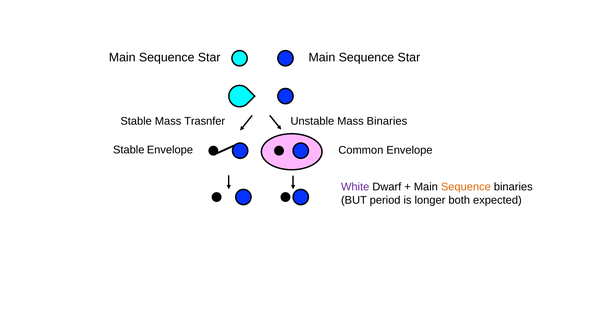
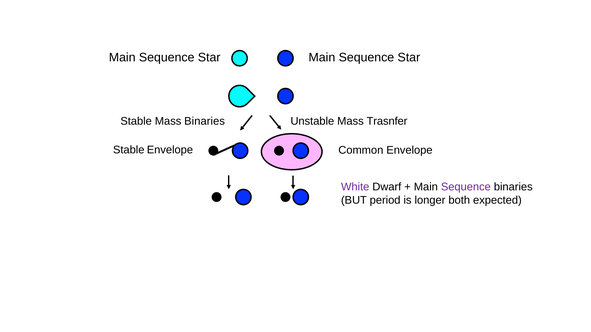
Mass Trasnfer: Trasnfer -> Binaries
Mass Binaries: Binaries -> Trasnfer
Sequence at (466, 187) colour: orange -> purple
